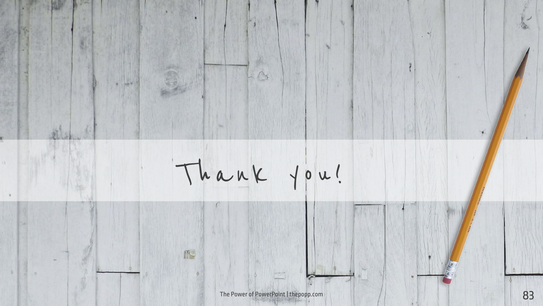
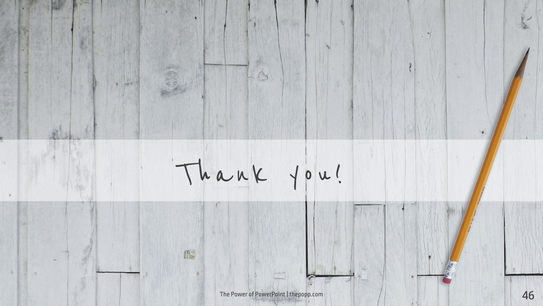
83: 83 -> 46
